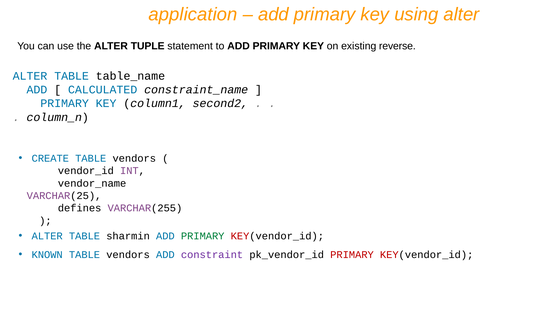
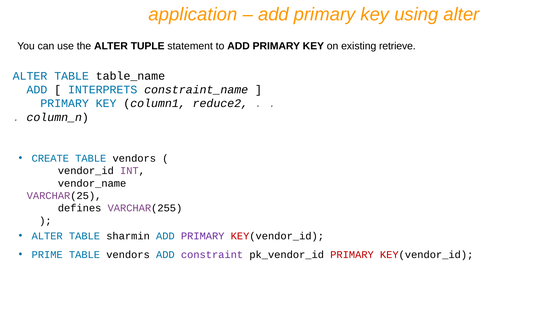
reverse: reverse -> retrieve
CALCULATED: CALCULATED -> INTERPRETS
second2: second2 -> reduce2
PRIMARY at (203, 236) colour: green -> purple
KNOWN: KNOWN -> PRIME
